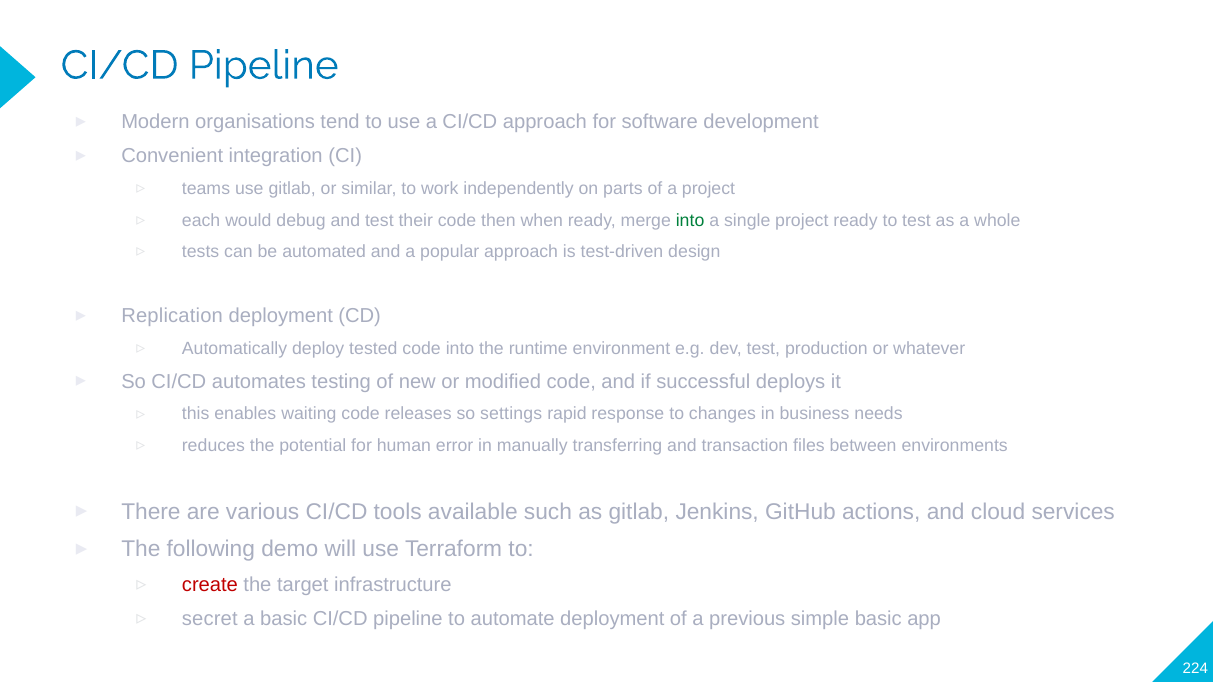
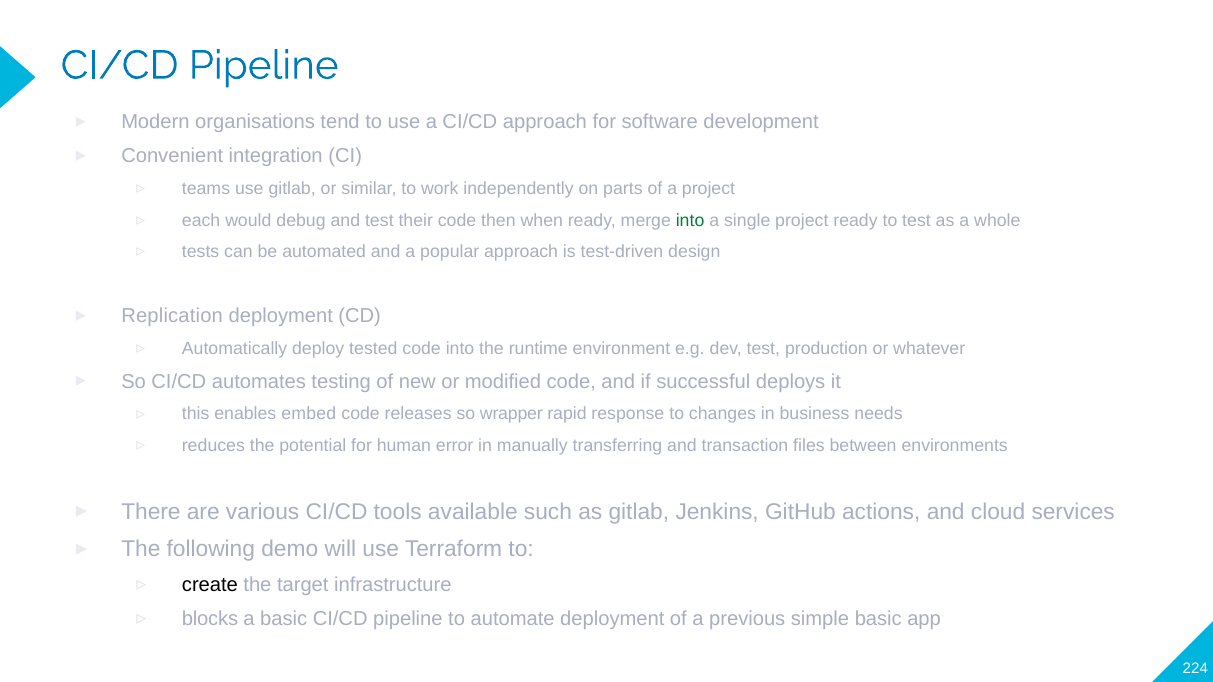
waiting: waiting -> embed
settings: settings -> wrapper
create colour: red -> black
secret: secret -> blocks
